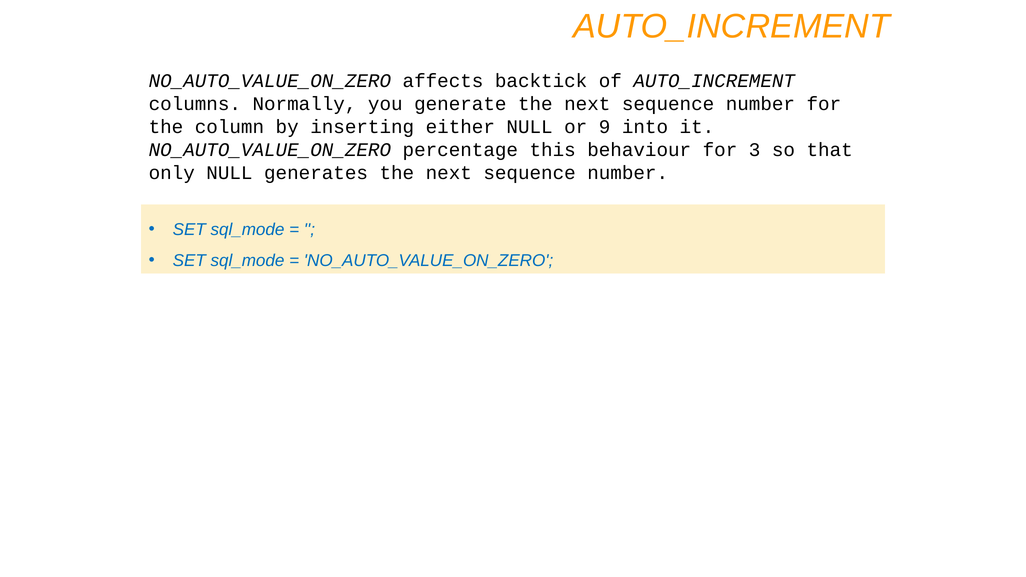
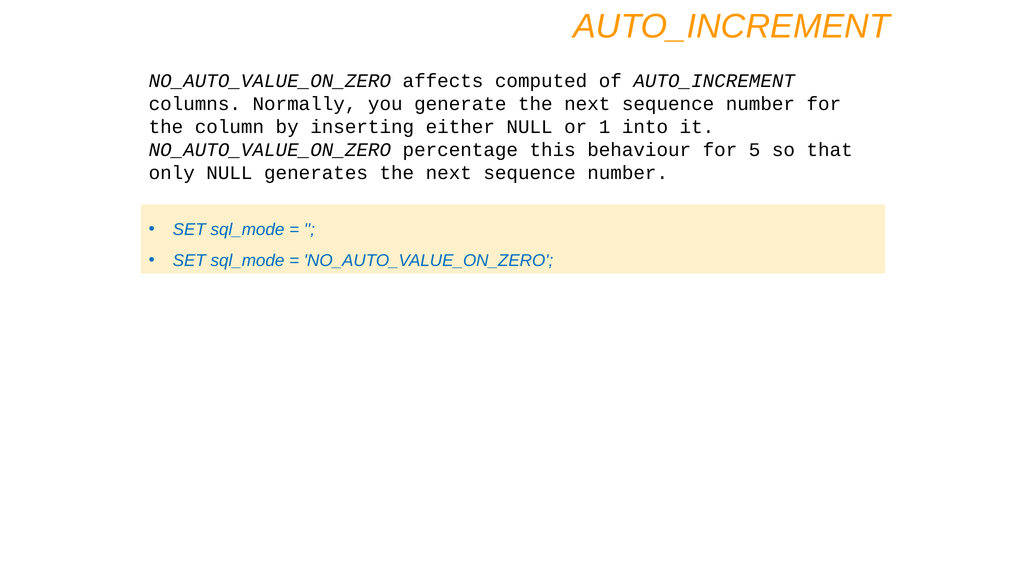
backtick: backtick -> computed
9: 9 -> 1
3: 3 -> 5
